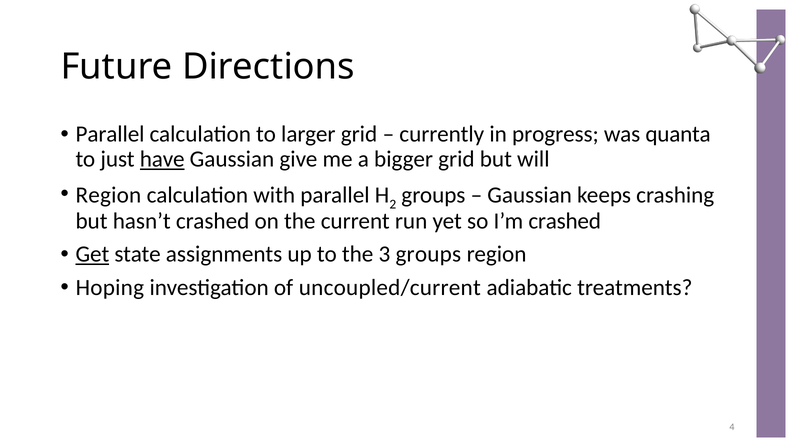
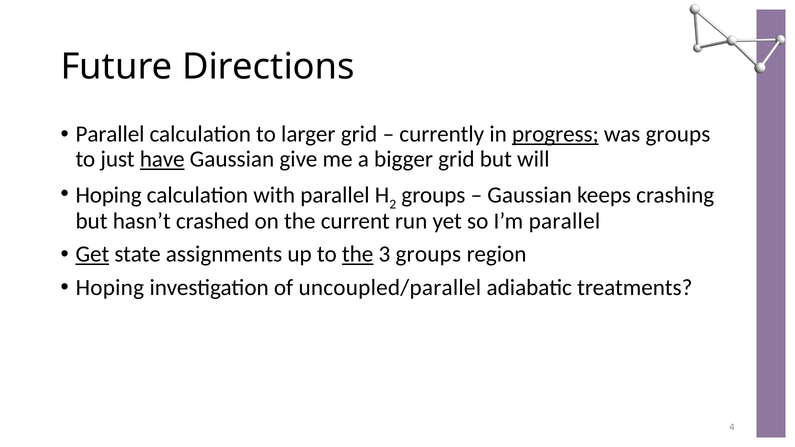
progress underline: none -> present
was quanta: quanta -> groups
Region at (108, 195): Region -> Hoping
I’m crashed: crashed -> parallel
the at (358, 254) underline: none -> present
uncoupled/current: uncoupled/current -> uncoupled/parallel
